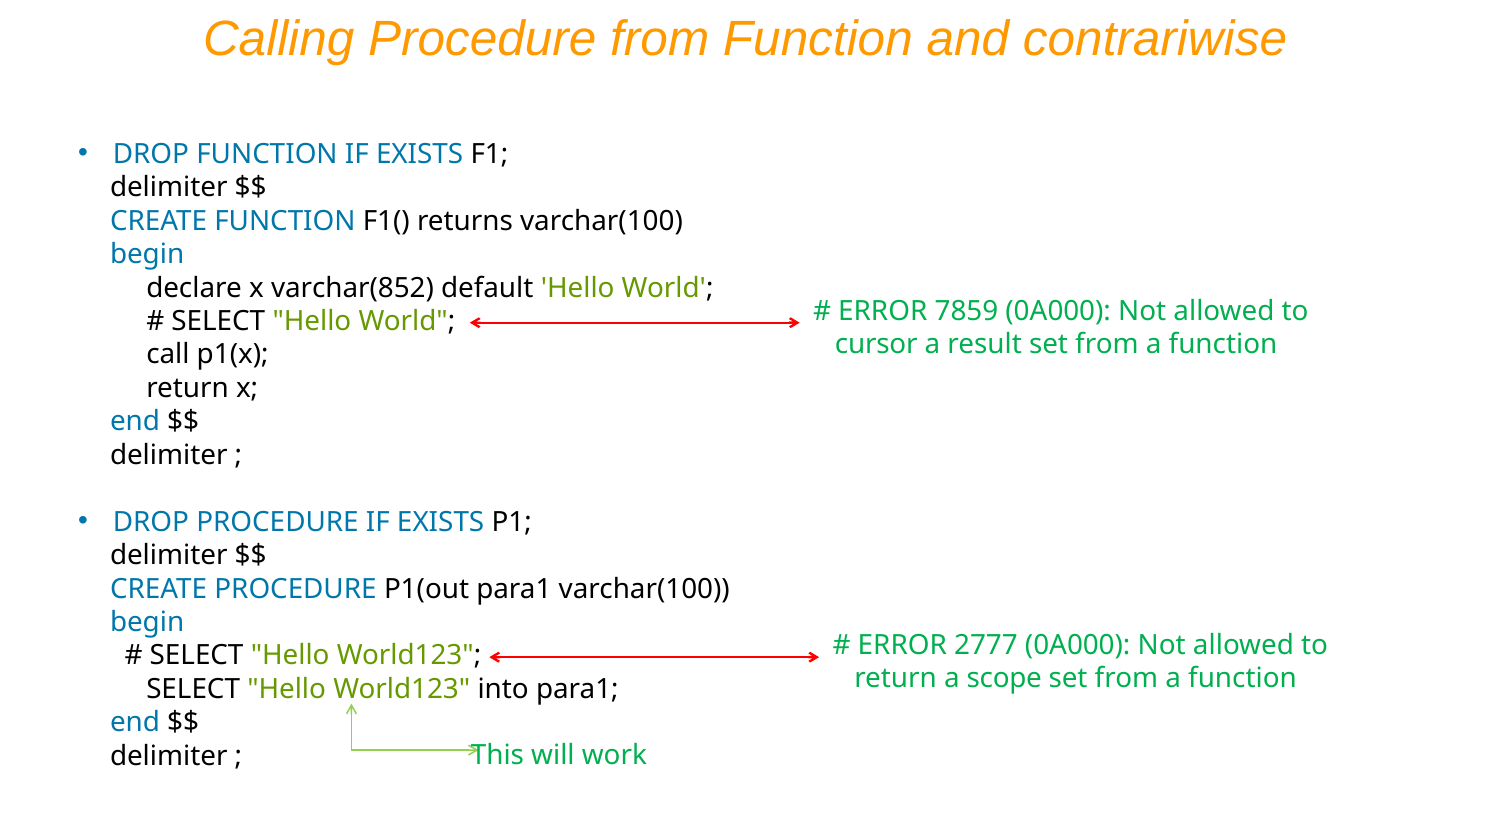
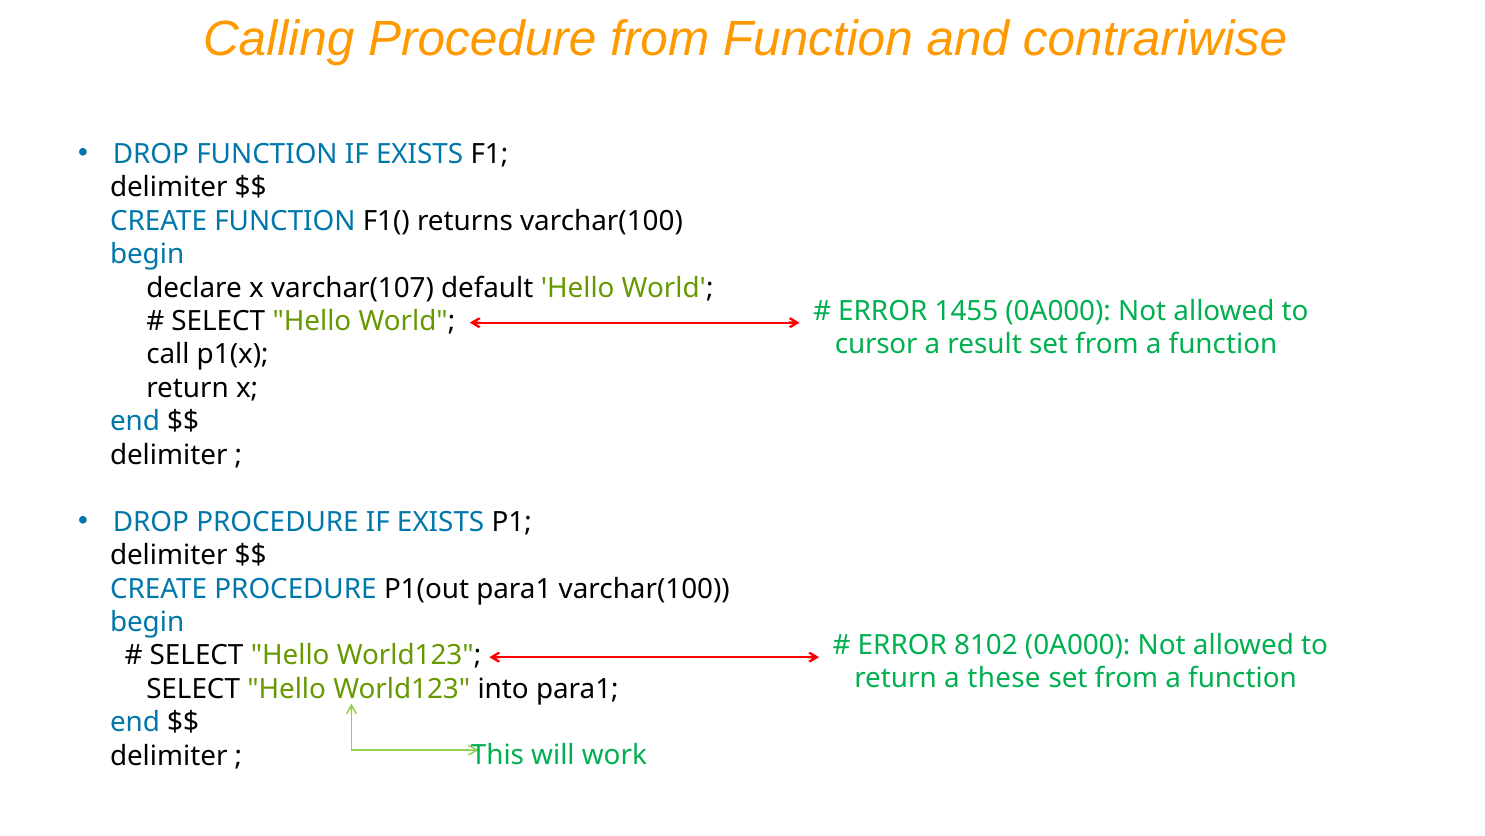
varchar(852: varchar(852 -> varchar(107
7859: 7859 -> 1455
2777: 2777 -> 8102
scope: scope -> these
